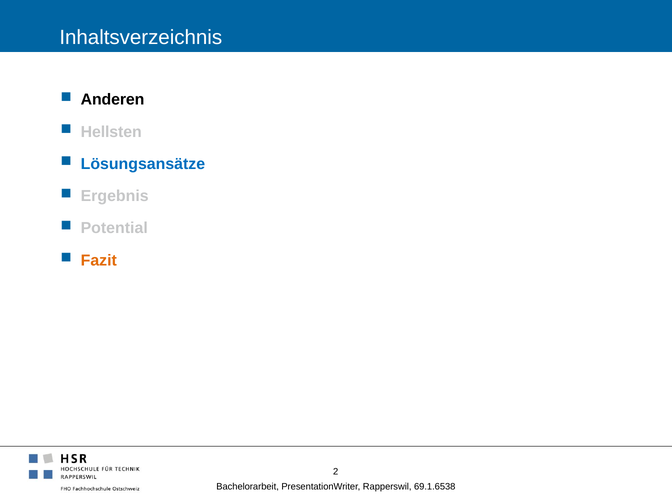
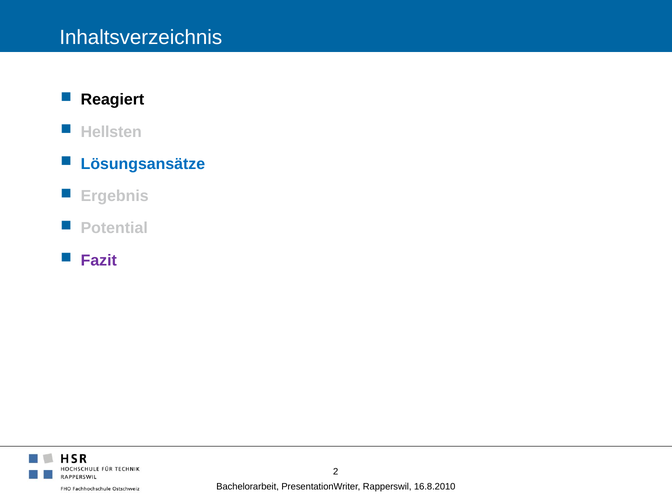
Anderen: Anderen -> Reagiert
Fazit colour: orange -> purple
69.1.6538: 69.1.6538 -> 16.8.2010
